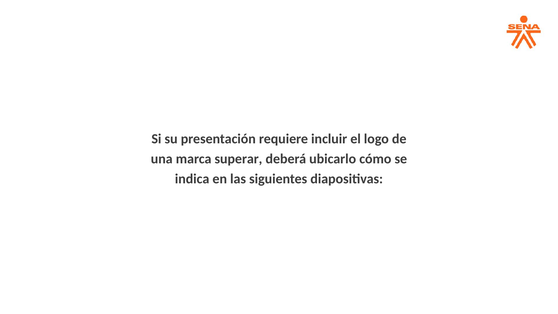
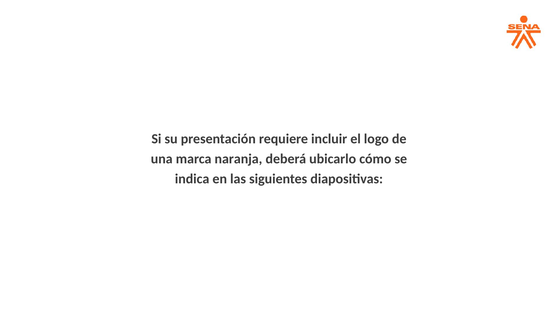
superar: superar -> naranja
